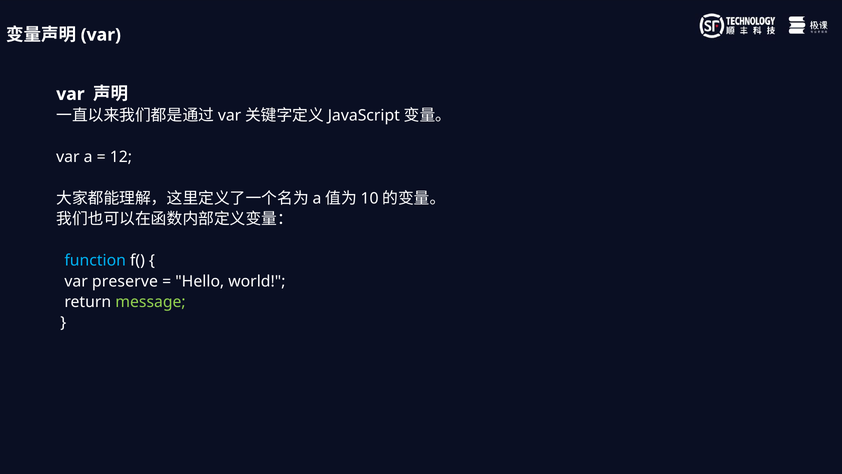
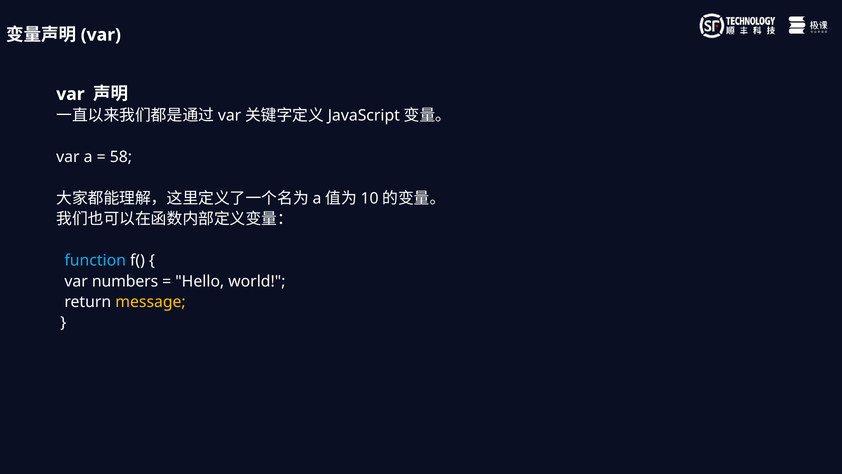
12: 12 -> 58
preserve: preserve -> numbers
message colour: light green -> yellow
